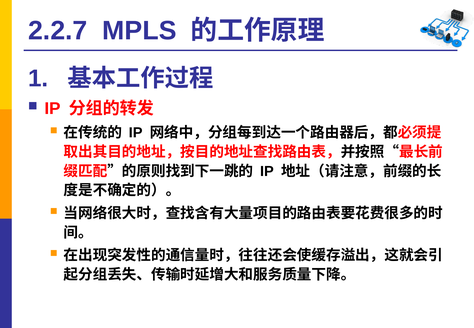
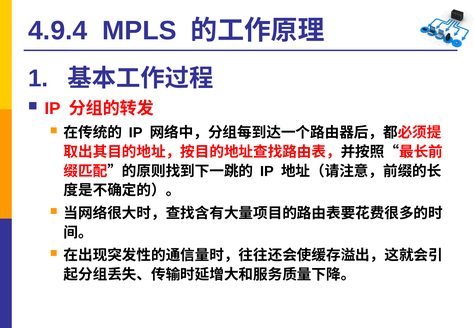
2.2.7: 2.2.7 -> 4.9.4
